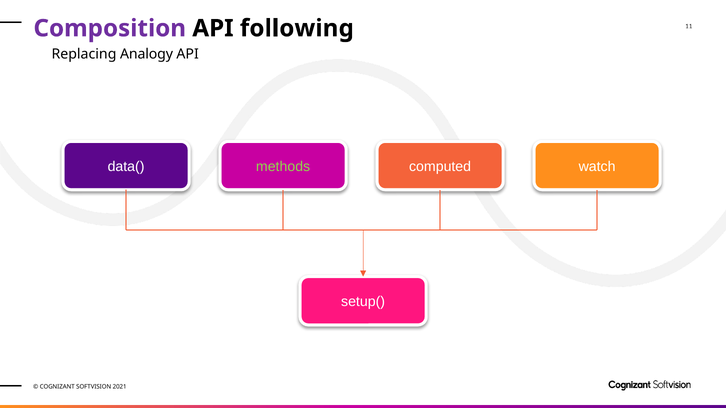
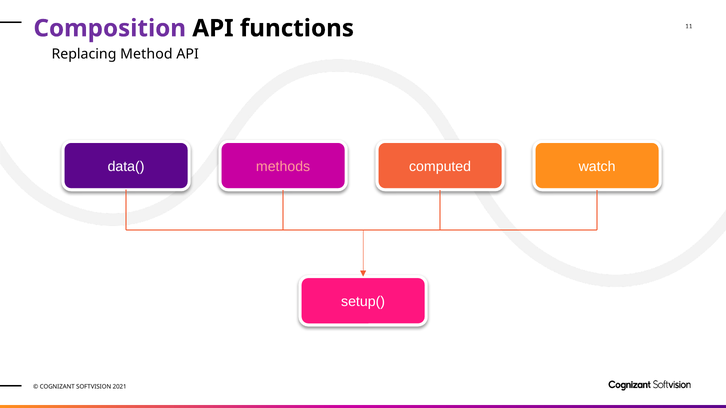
following: following -> functions
Analogy: Analogy -> Method
methods colour: light green -> pink
